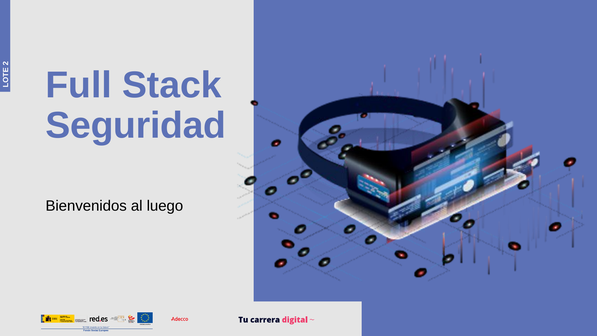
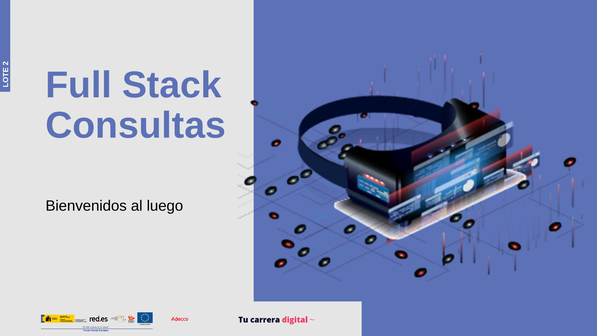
Seguridad: Seguridad -> Consultas
